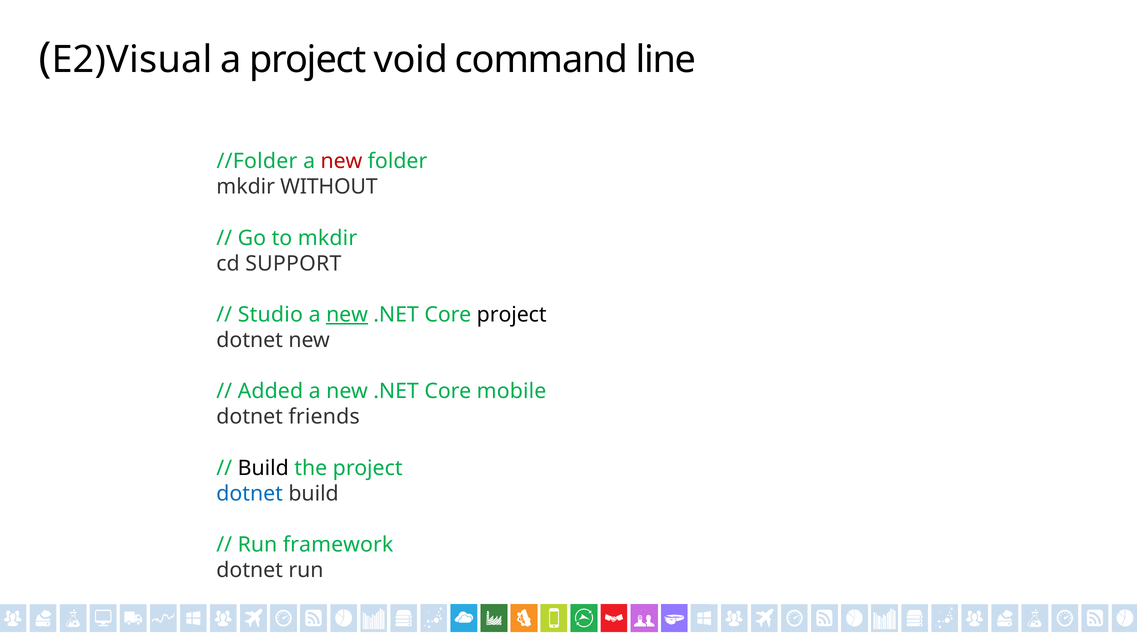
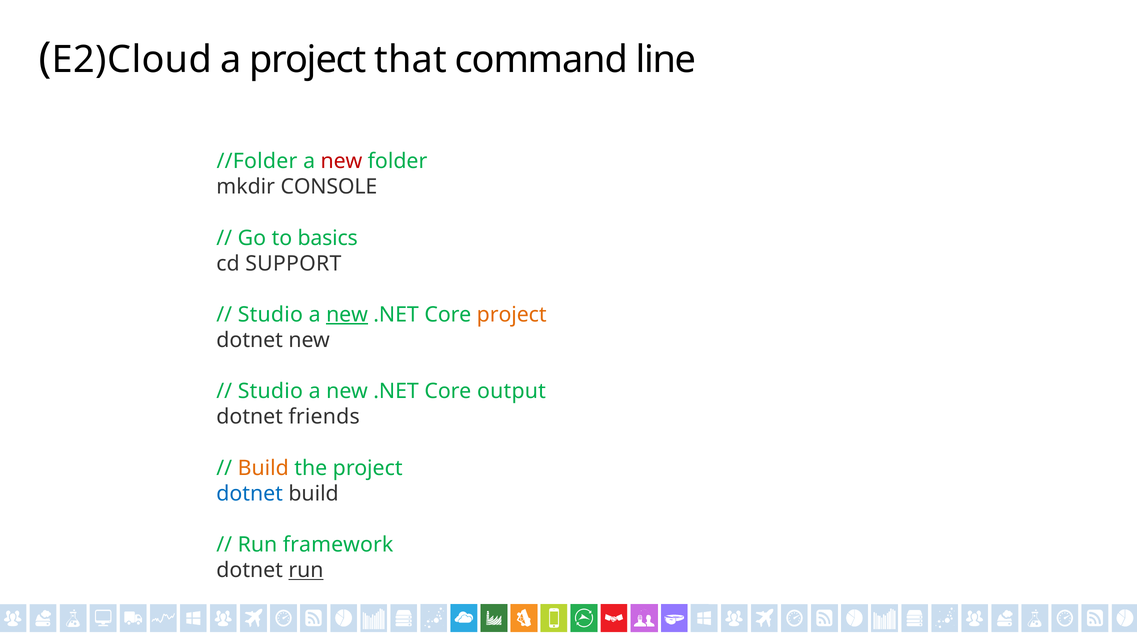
E2)Visual: E2)Visual -> E2)Cloud
void: void -> that
WITHOUT: WITHOUT -> CONSOLE
to mkdir: mkdir -> basics
project at (512, 315) colour: black -> orange
Added at (270, 392): Added -> Studio
mobile: mobile -> output
Build at (263, 468) colour: black -> orange
run at (306, 571) underline: none -> present
